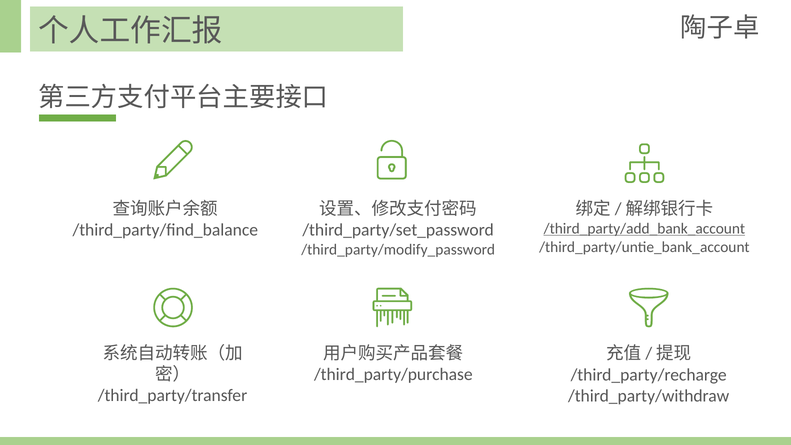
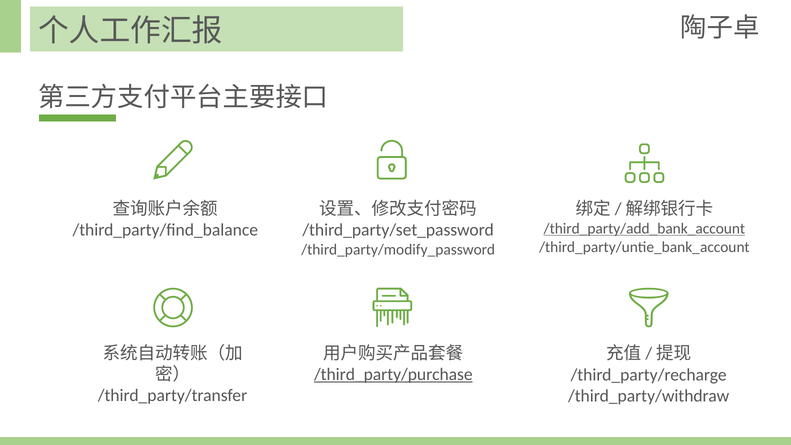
/third_party/purchase underline: none -> present
